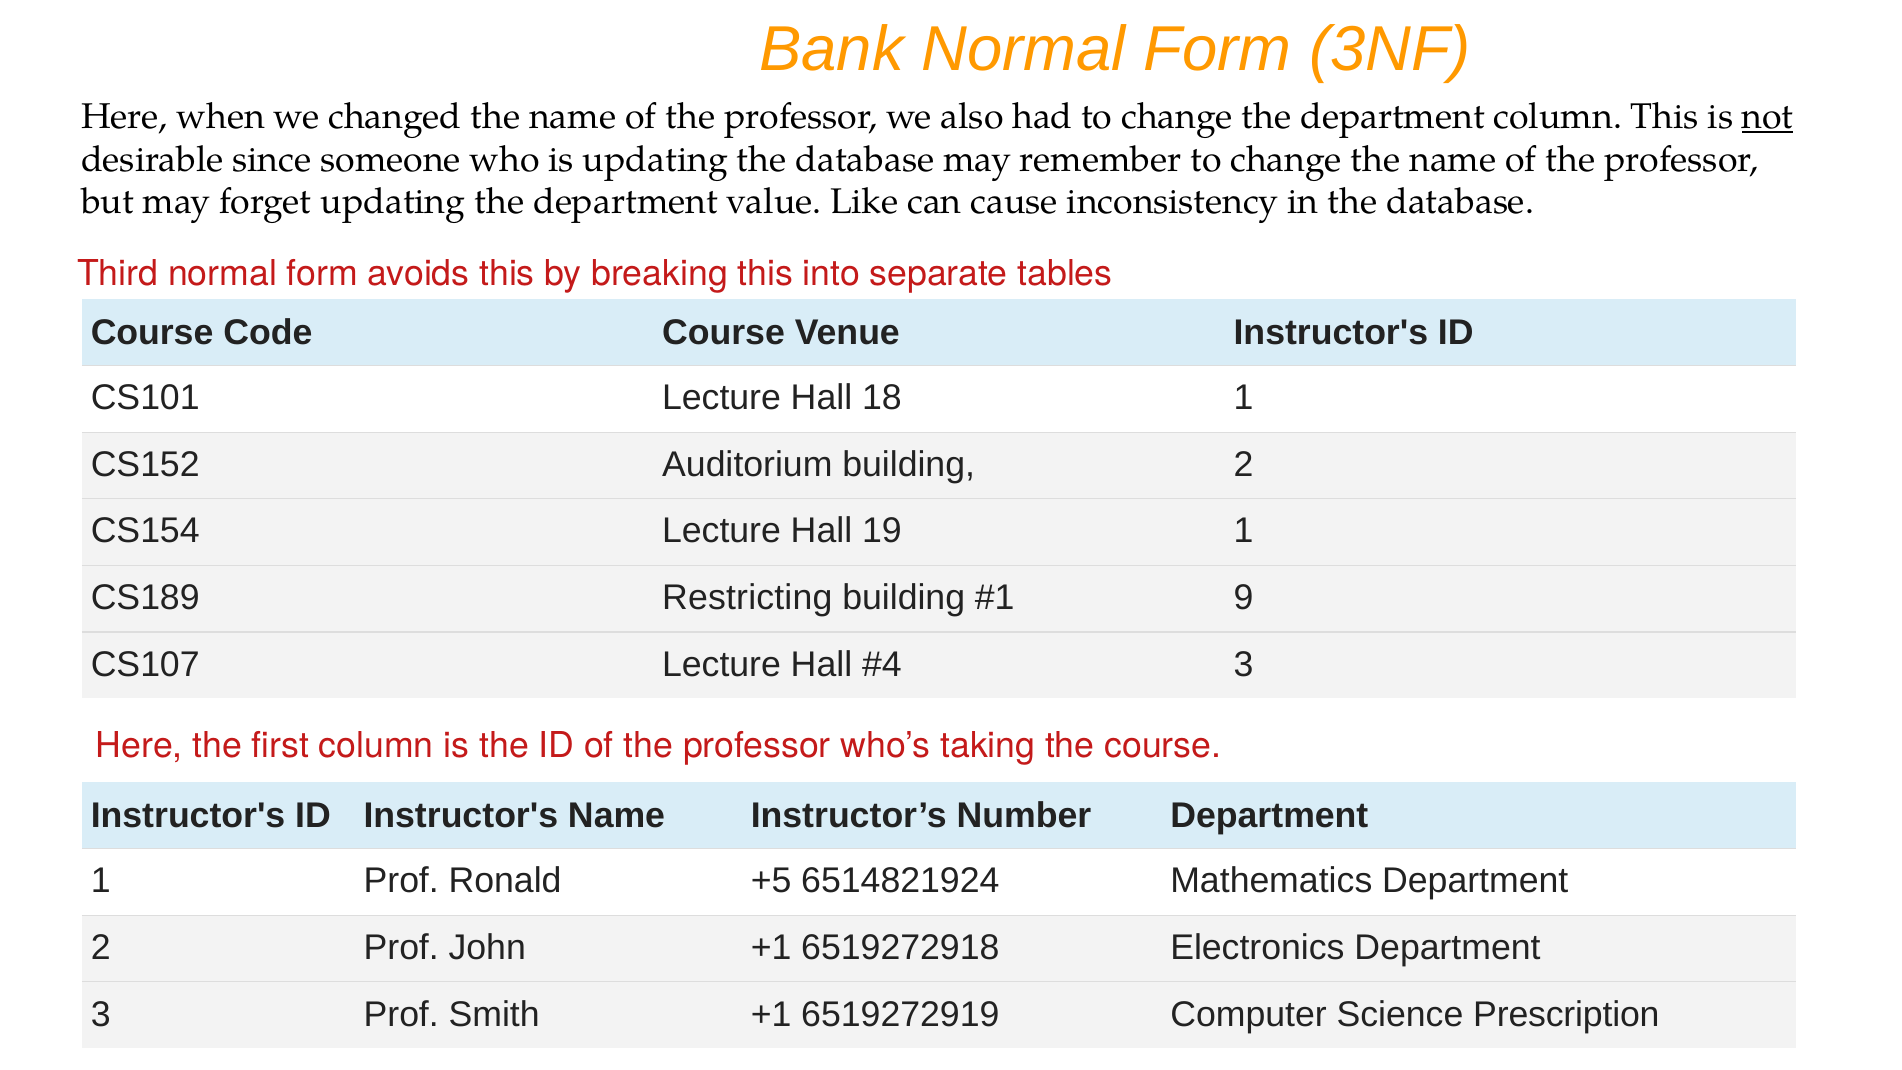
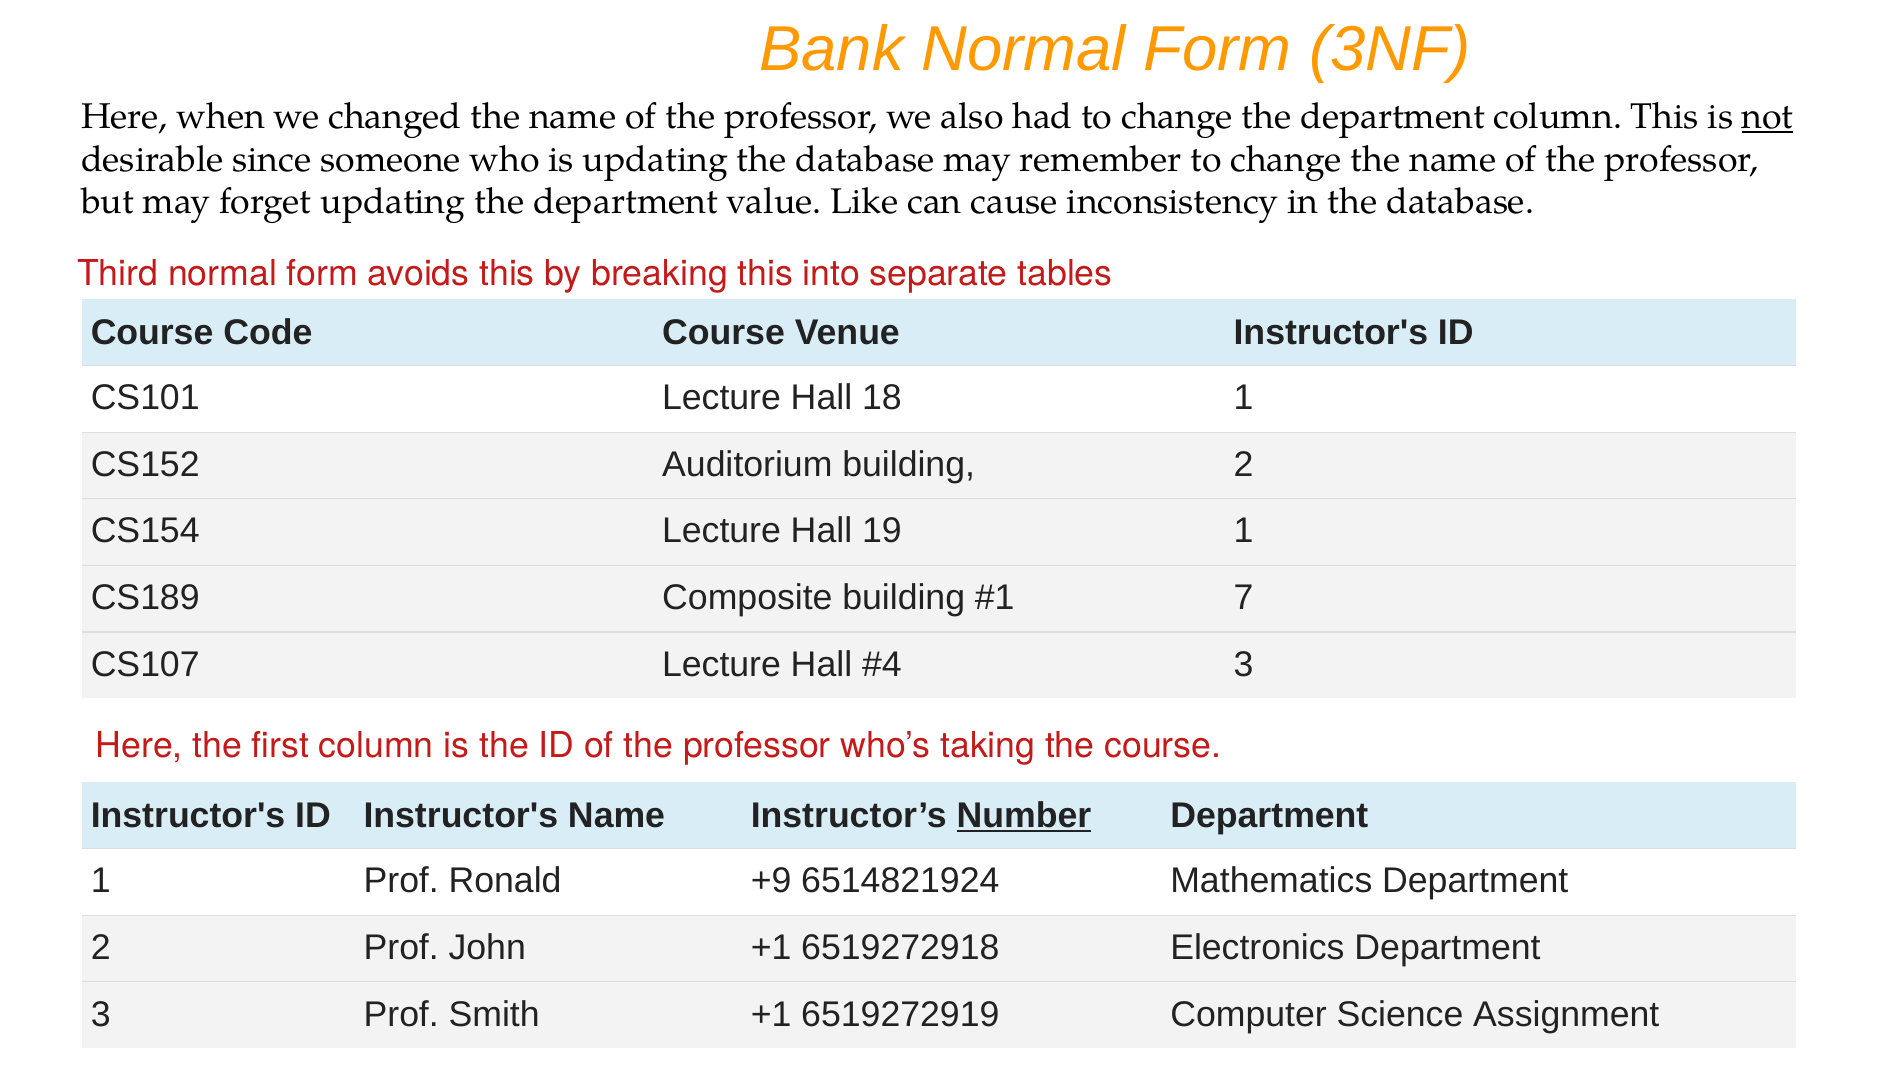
Restricting: Restricting -> Composite
9: 9 -> 7
Number underline: none -> present
+5: +5 -> +9
Prescription: Prescription -> Assignment
